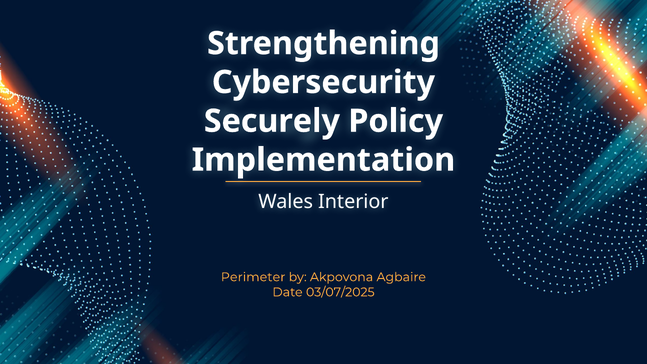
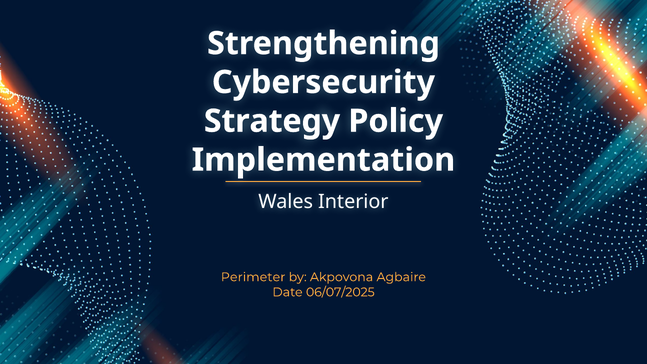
Securely: Securely -> Strategy
03/07/2025: 03/07/2025 -> 06/07/2025
